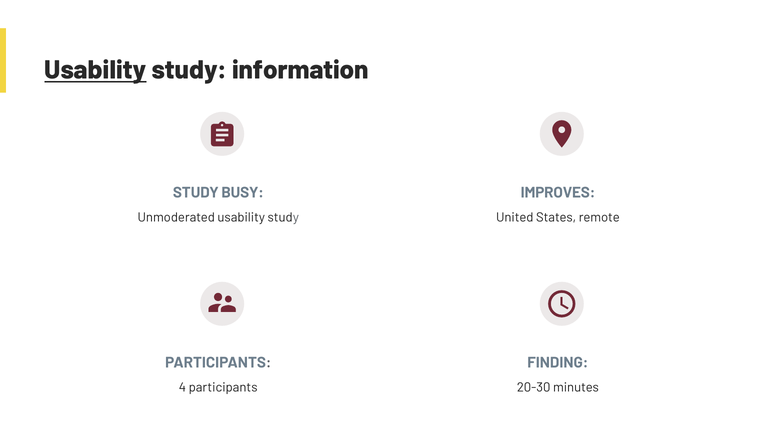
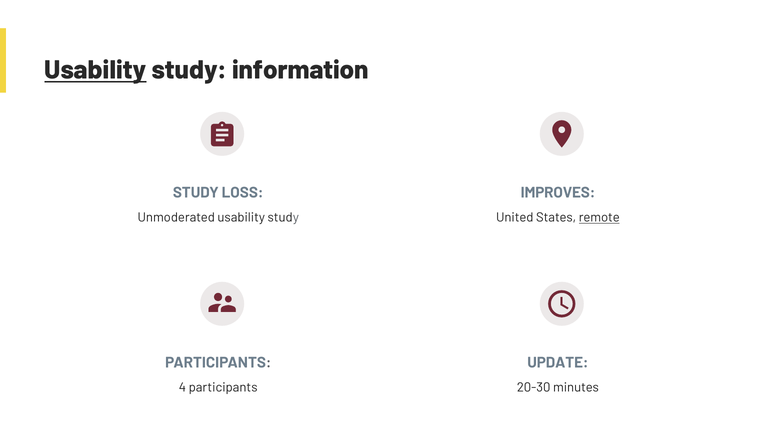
BUSY: BUSY -> LOSS
remote underline: none -> present
FINDING: FINDING -> UPDATE
